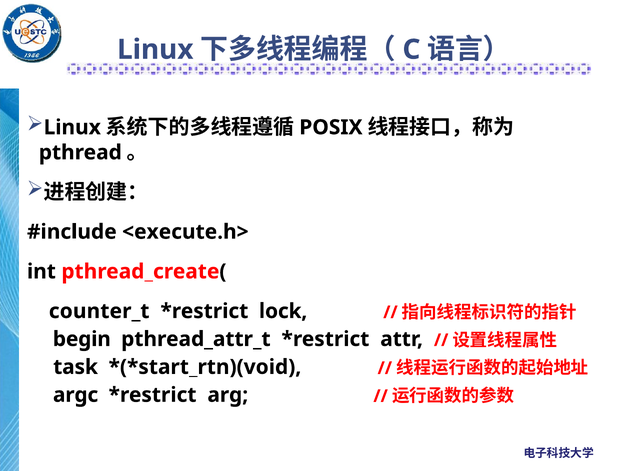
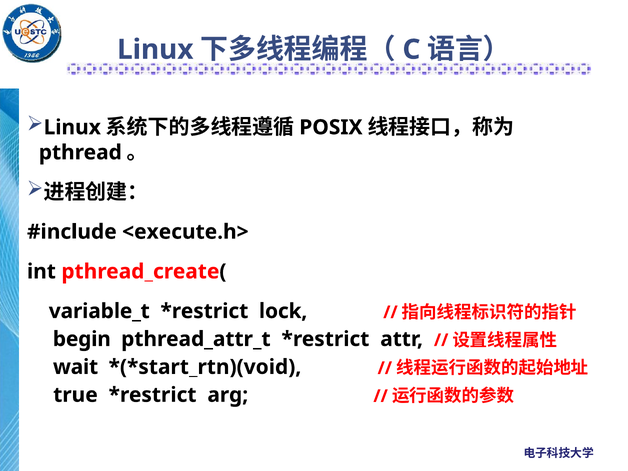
counter_t: counter_t -> variable_t
task: task -> wait
argc: argc -> true
